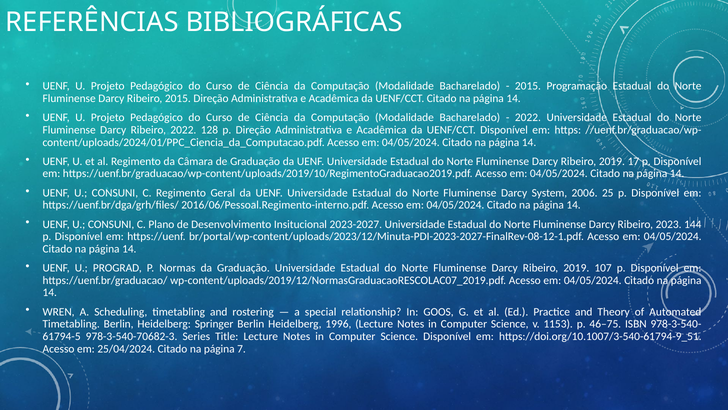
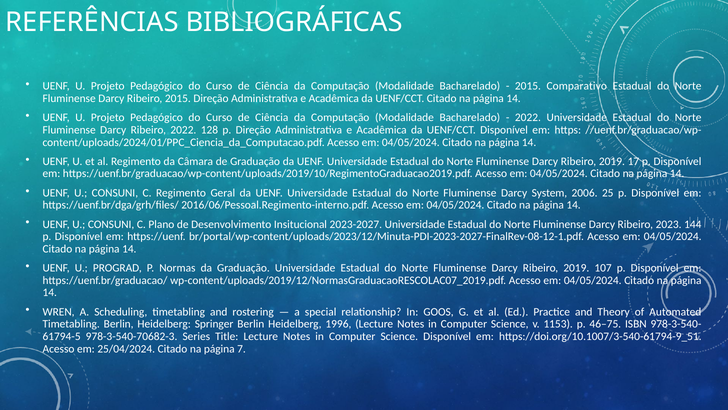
Programação: Programação -> Comparativo
